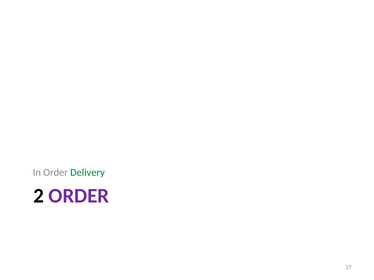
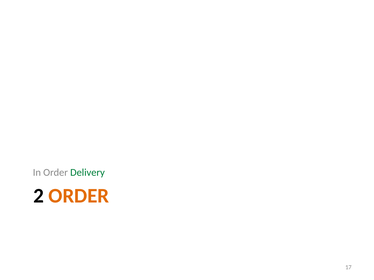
ORDER at (79, 196) colour: purple -> orange
